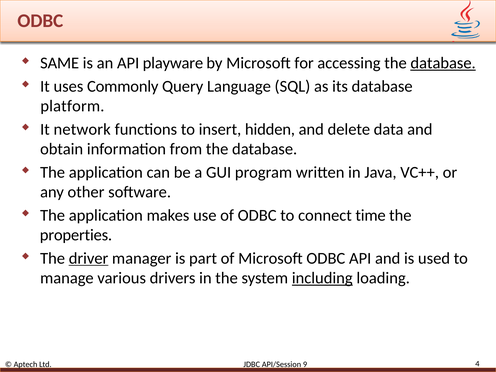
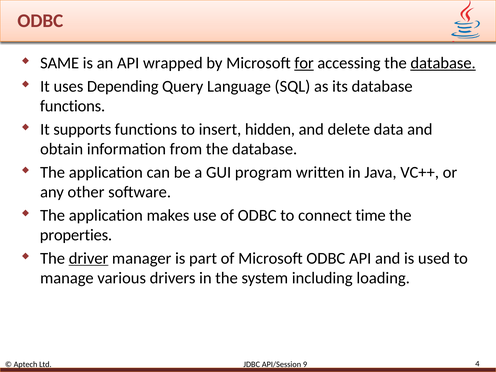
playware: playware -> wrapped
for underline: none -> present
Commonly: Commonly -> Depending
platform at (72, 106): platform -> functions
network: network -> supports
including underline: present -> none
